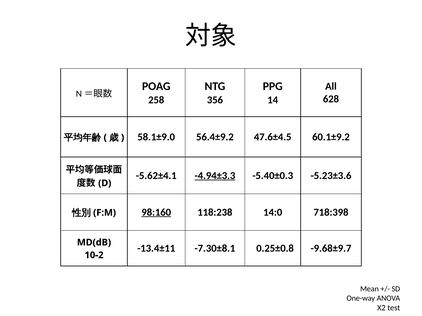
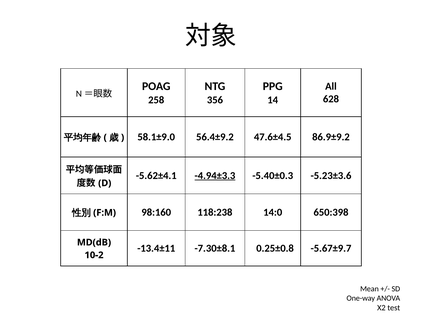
60.1±9.2: 60.1±9.2 -> 86.9±9.2
98:160 underline: present -> none
718:398: 718:398 -> 650:398
-9.68±9.7: -9.68±9.7 -> -5.67±9.7
